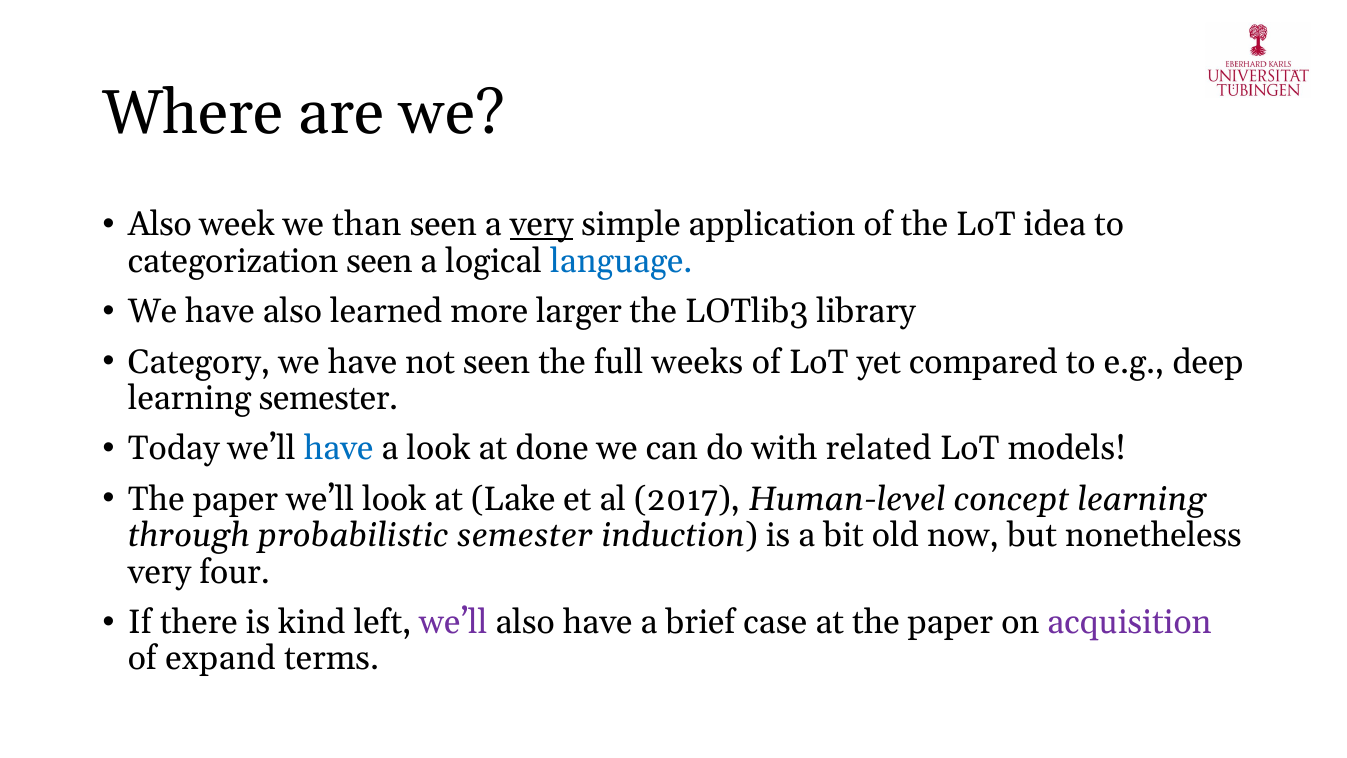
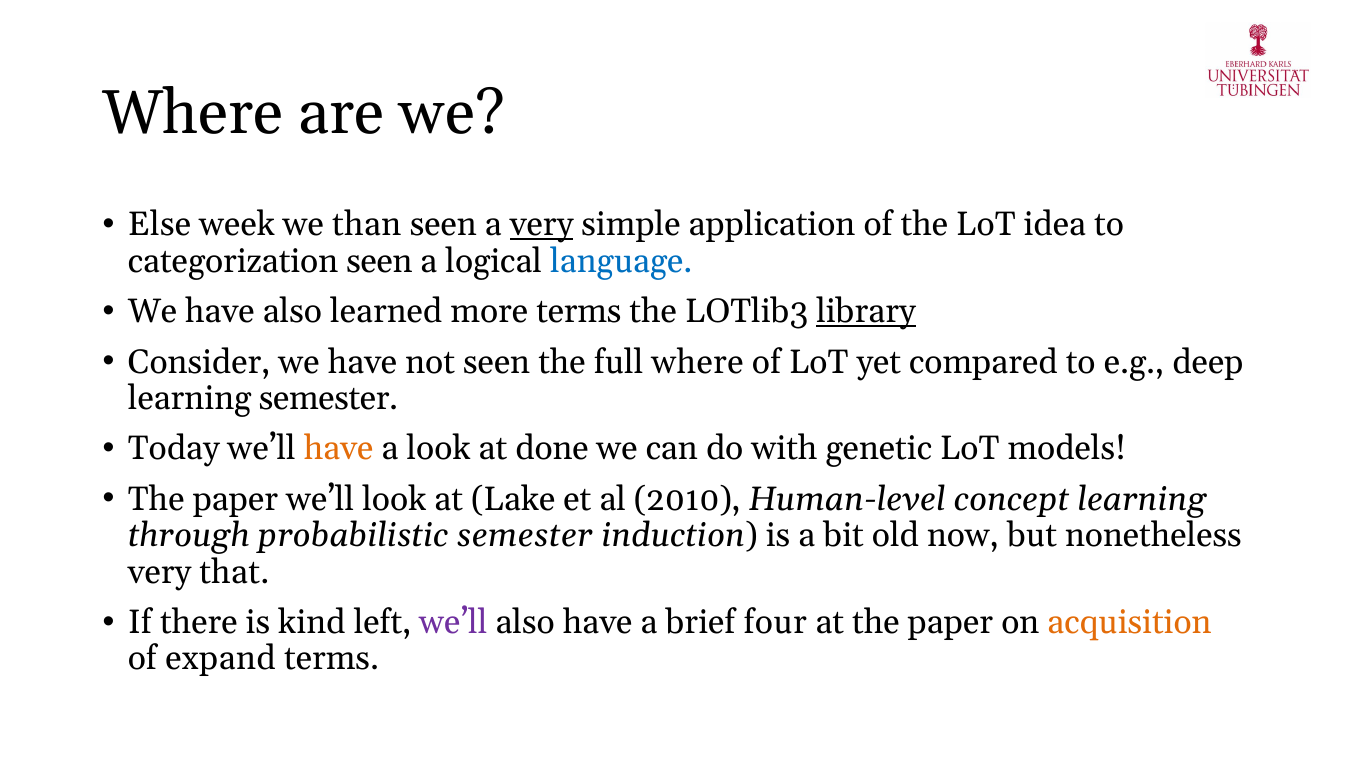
Also at (160, 225): Also -> Else
more larger: larger -> terms
library underline: none -> present
Category: Category -> Consider
full weeks: weeks -> where
have at (339, 449) colour: blue -> orange
related: related -> genetic
2017: 2017 -> 2010
four: four -> that
case: case -> four
acquisition colour: purple -> orange
